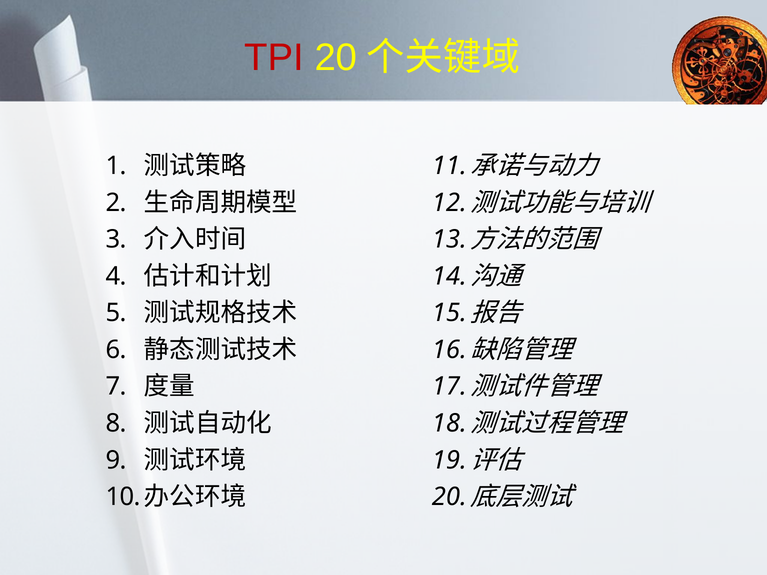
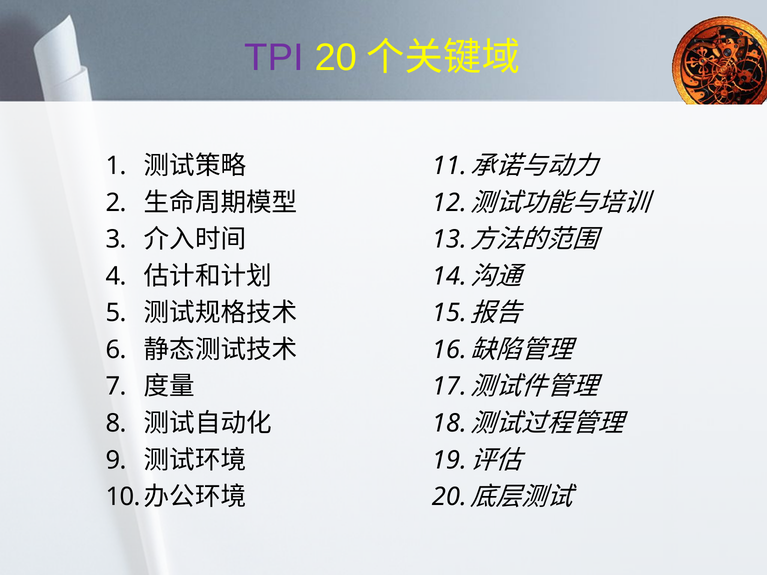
TPI colour: red -> purple
